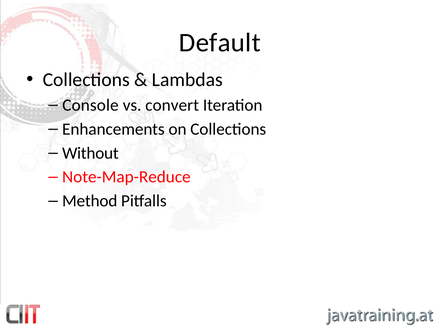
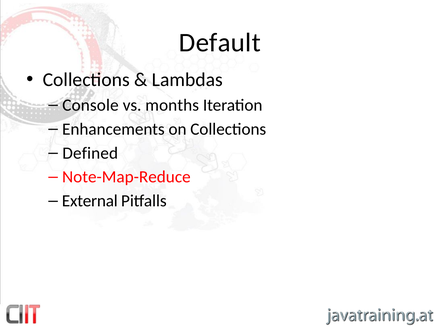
convert: convert -> months
Without: Without -> Defined
Method: Method -> External
